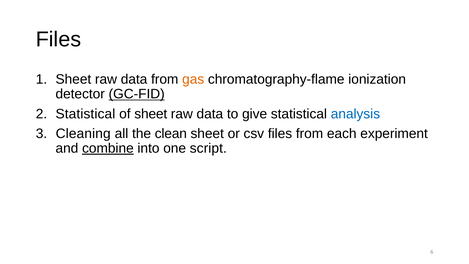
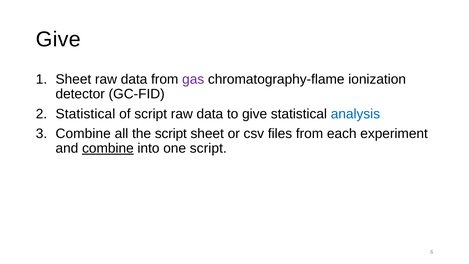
Files at (58, 39): Files -> Give
gas colour: orange -> purple
GC-FID underline: present -> none
of sheet: sheet -> script
Cleaning at (83, 133): Cleaning -> Combine
the clean: clean -> script
